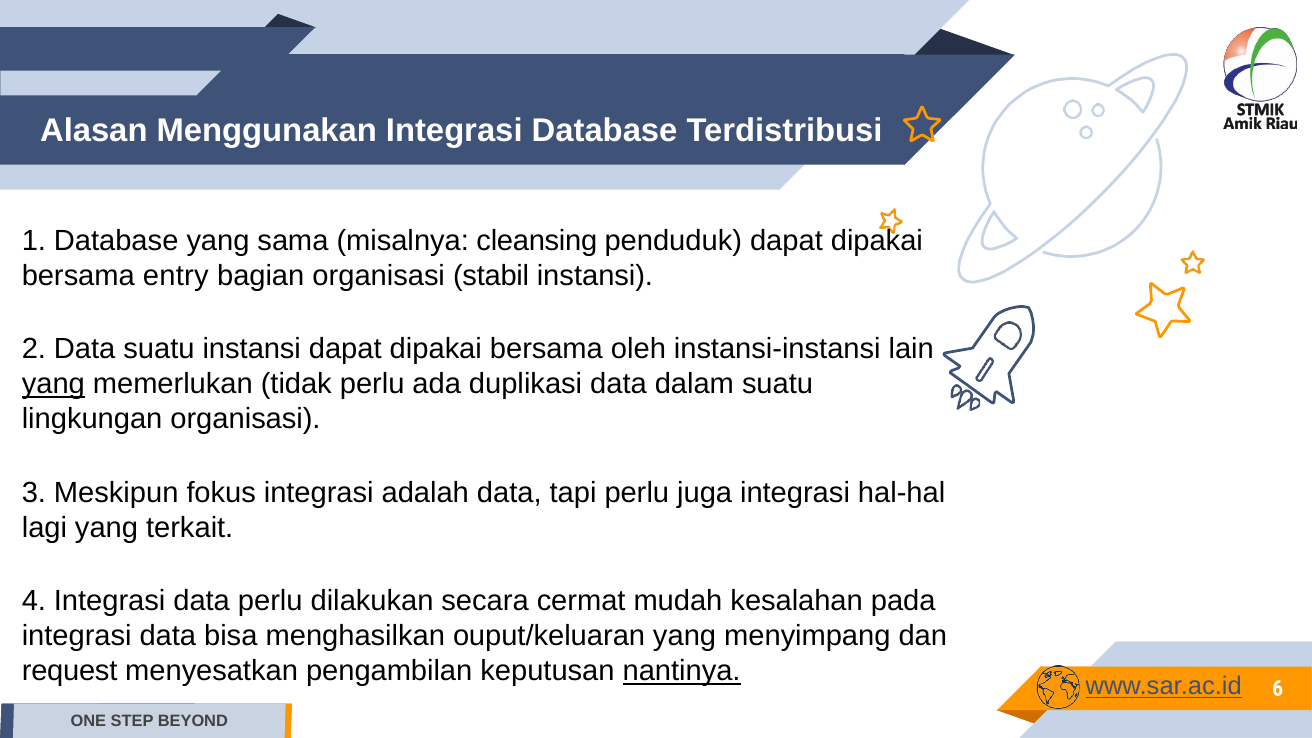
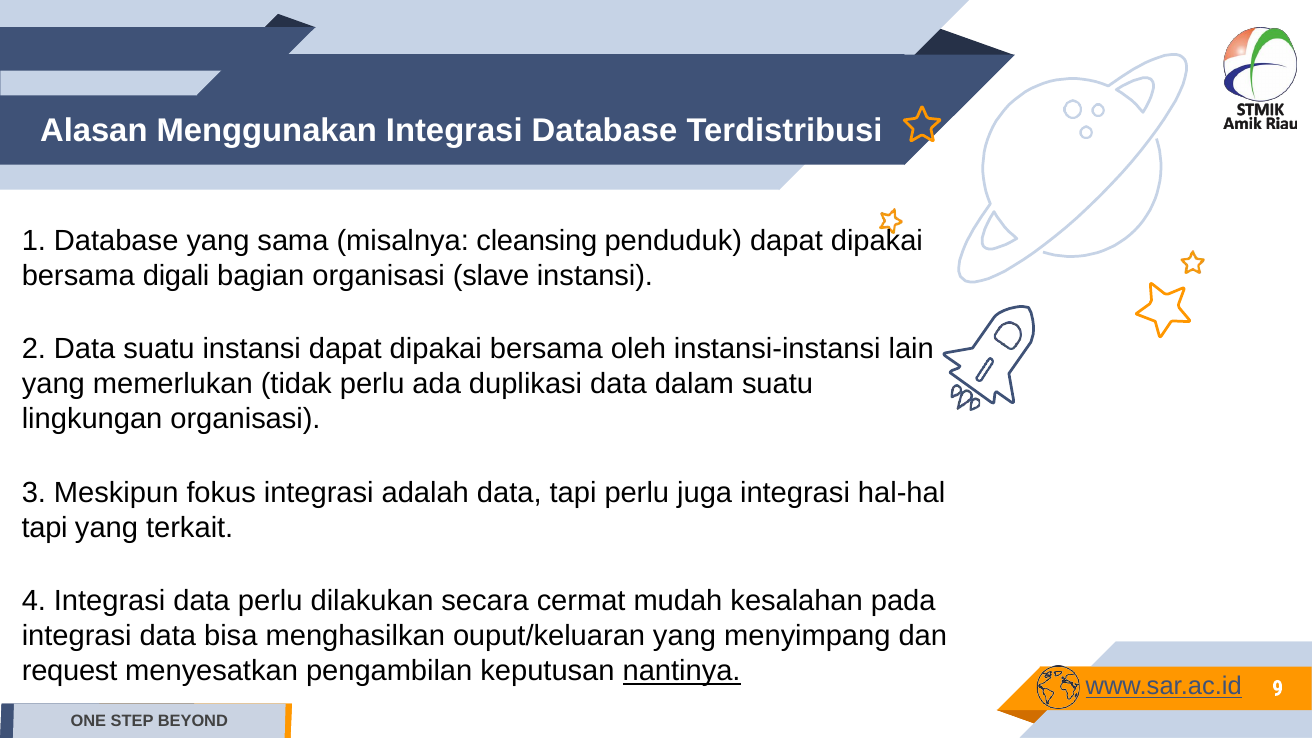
entry: entry -> digali
stabil: stabil -> slave
yang at (53, 384) underline: present -> none
lagi at (44, 528): lagi -> tapi
6: 6 -> 9
